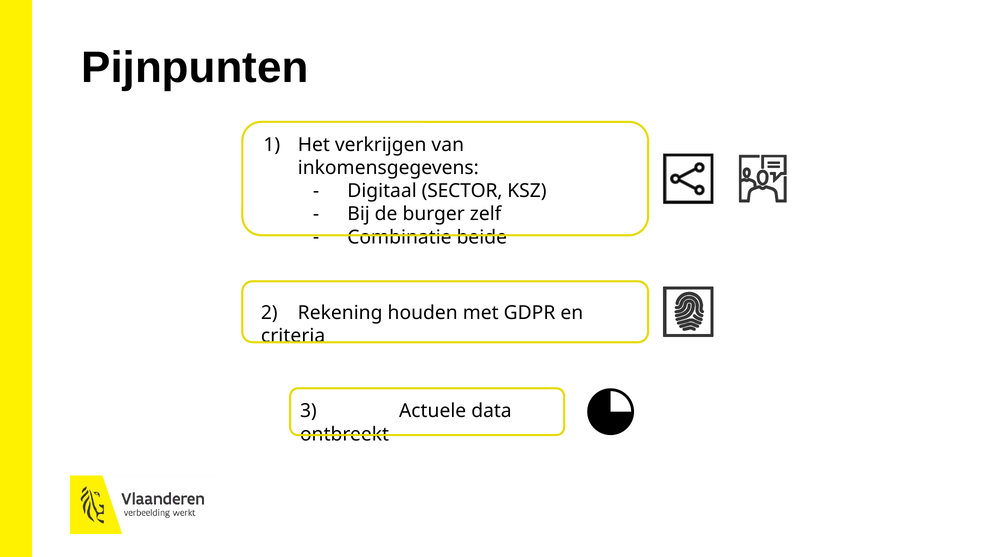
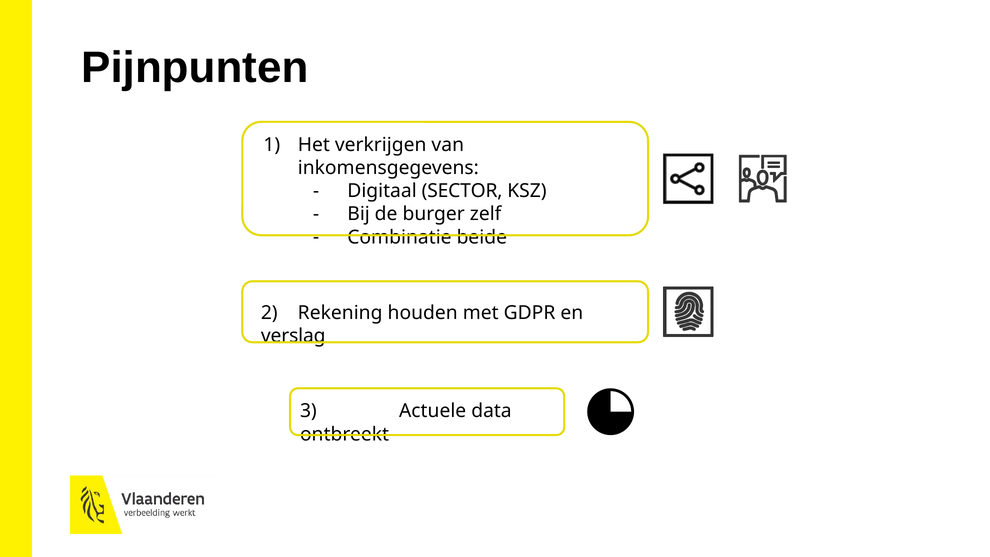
criteria: criteria -> verslag
